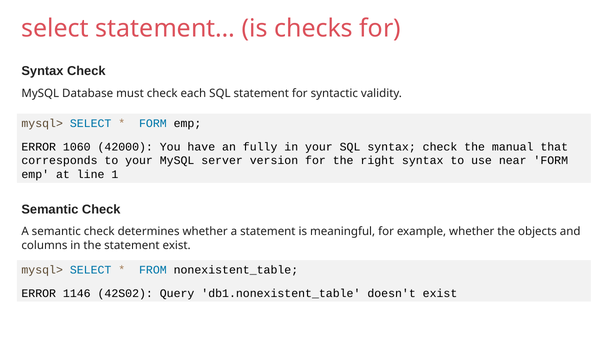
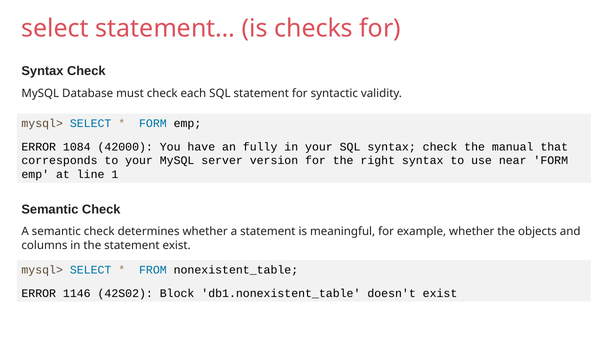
1060: 1060 -> 1084
Query: Query -> Block
